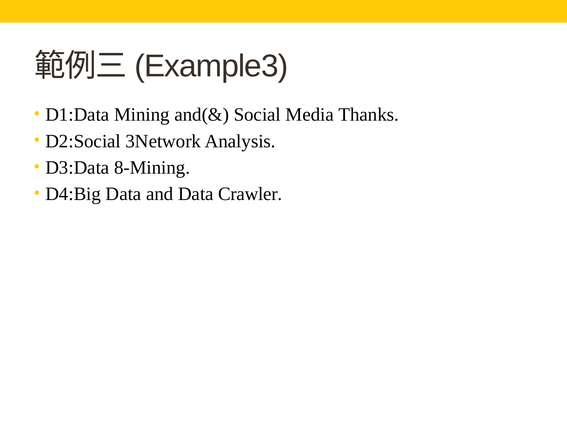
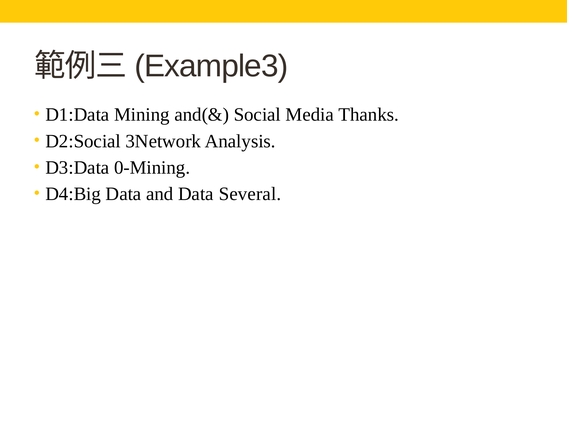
8-Mining: 8-Mining -> 0-Mining
Crawler: Crawler -> Several
